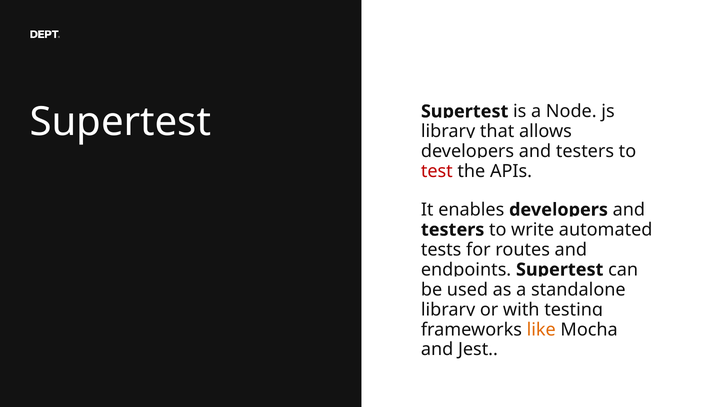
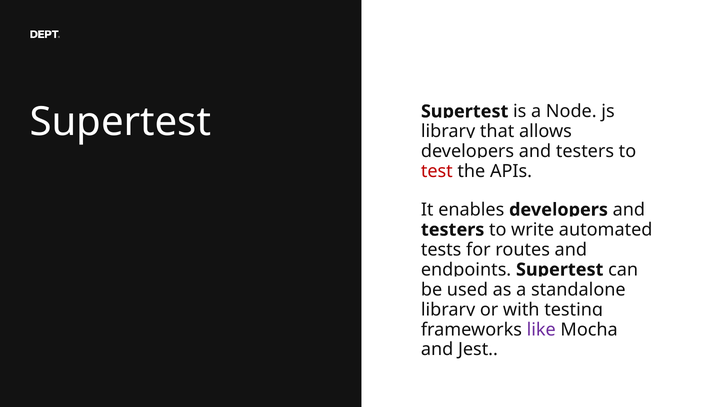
like colour: orange -> purple
